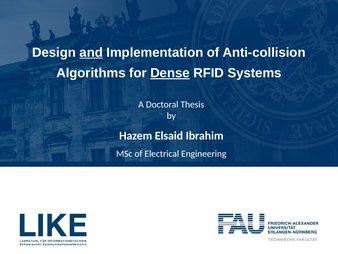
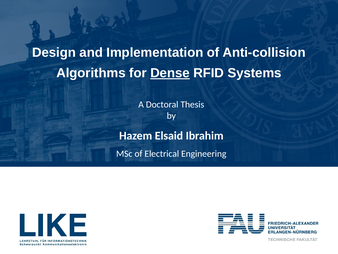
and underline: present -> none
